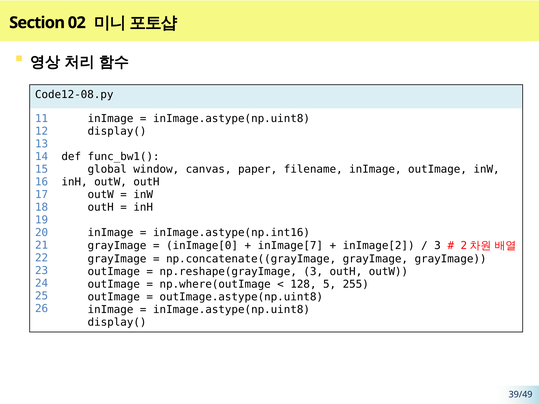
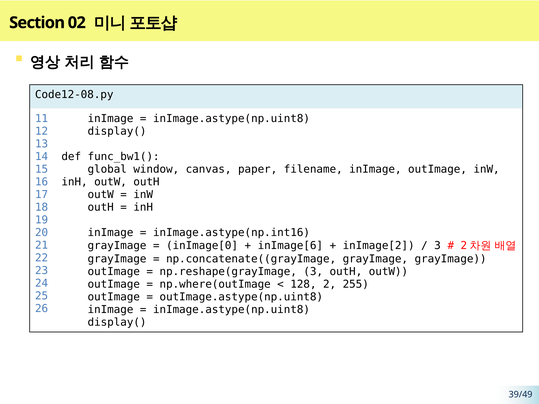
inImage[7: inImage[7 -> inImage[6
5: 5 -> 2
